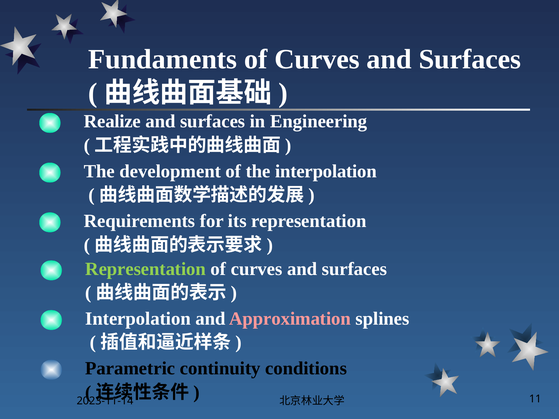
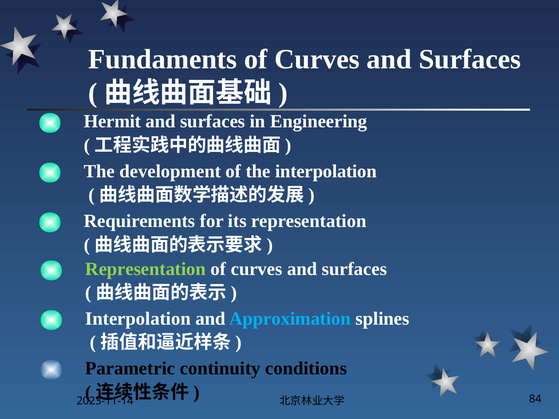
Realize: Realize -> Hermit
Approximation colour: pink -> light blue
11: 11 -> 84
